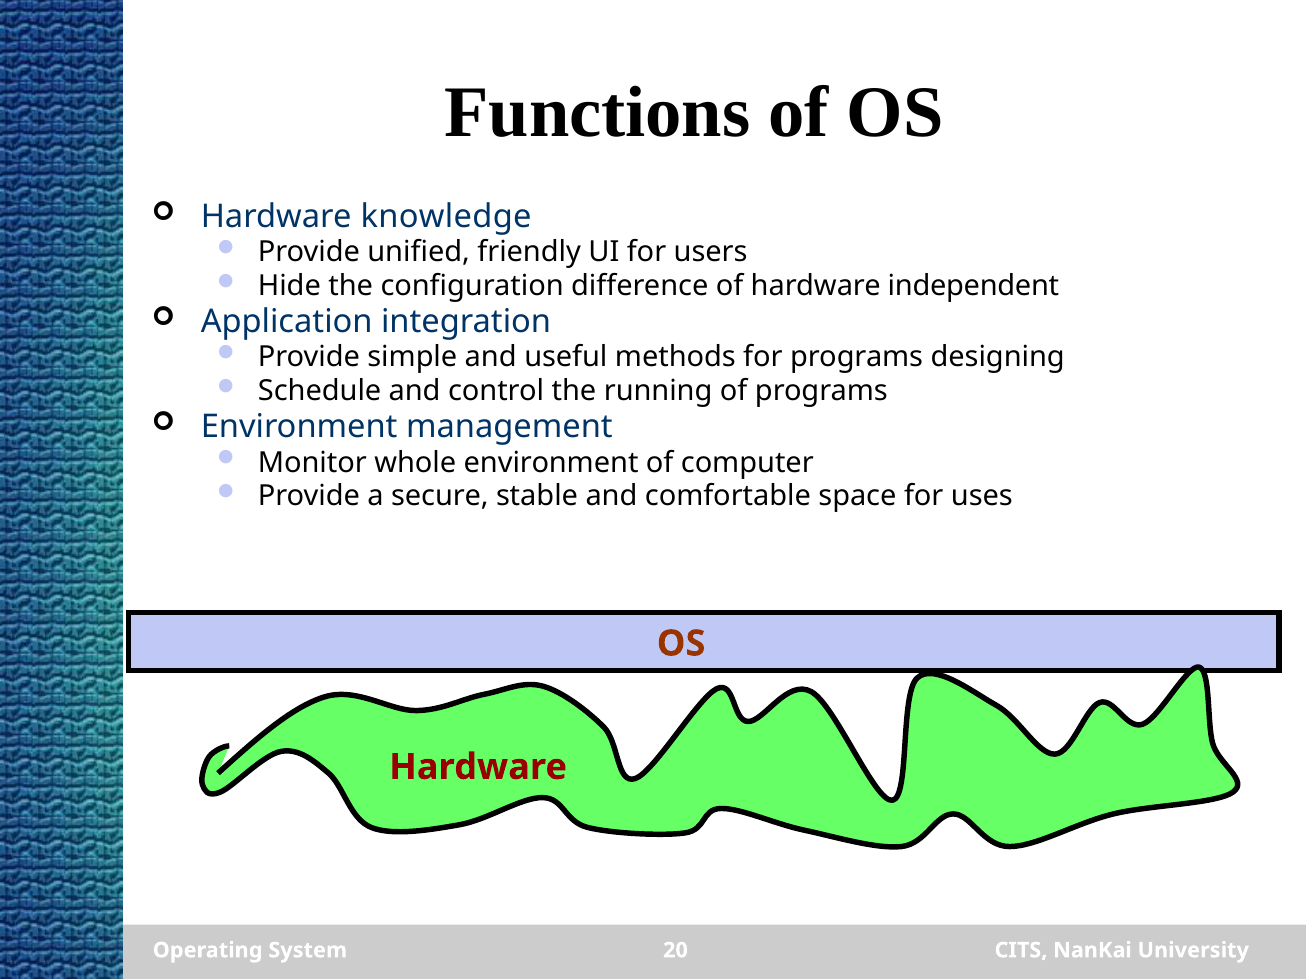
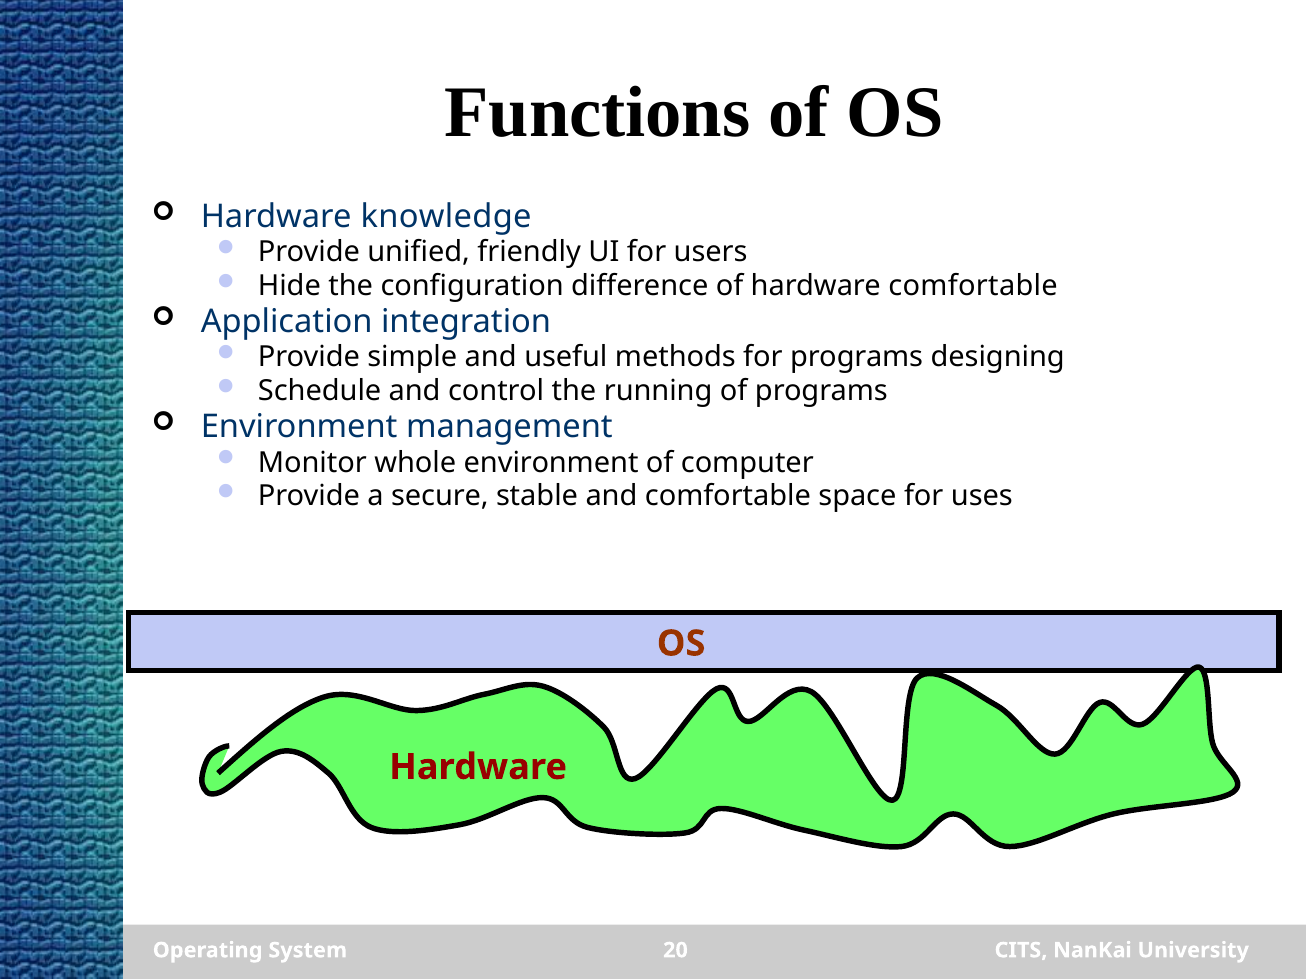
hardware independent: independent -> comfortable
